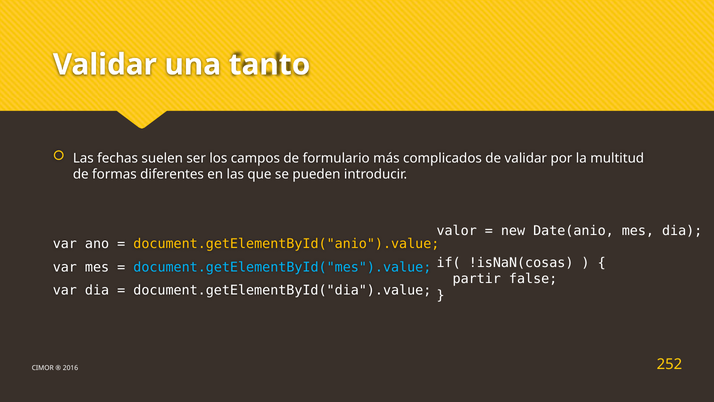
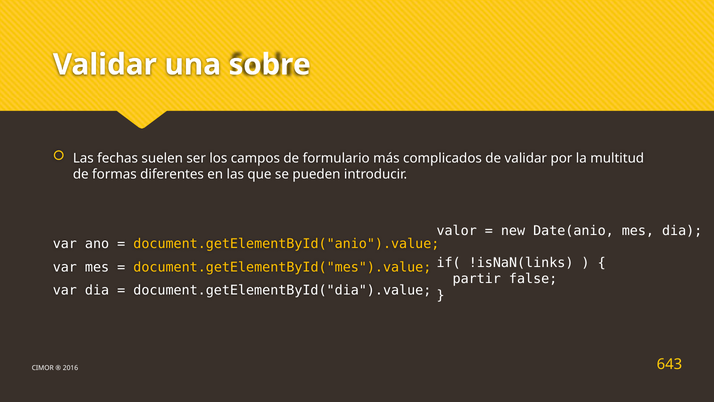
tanto: tanto -> sobre
!isNaN(cosas: !isNaN(cosas -> !isNaN(links
document.getElementById("mes").value colour: light blue -> yellow
252: 252 -> 643
